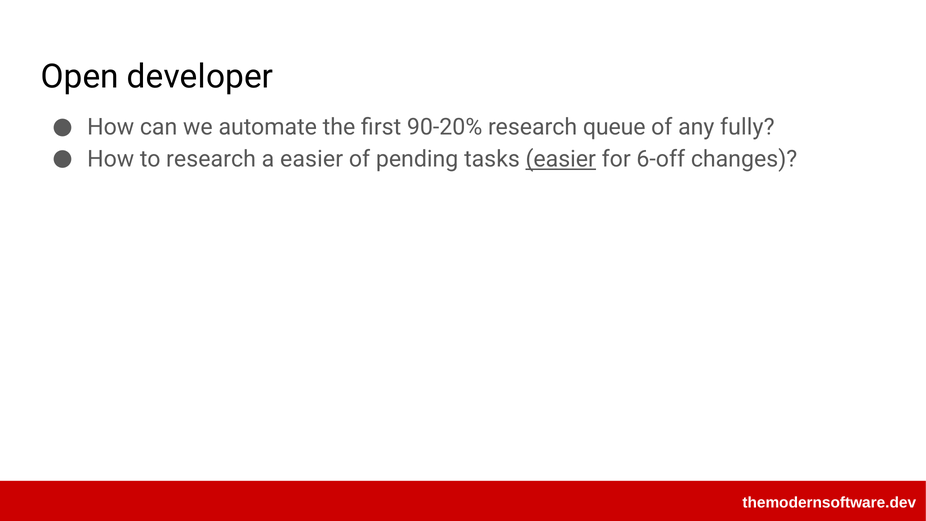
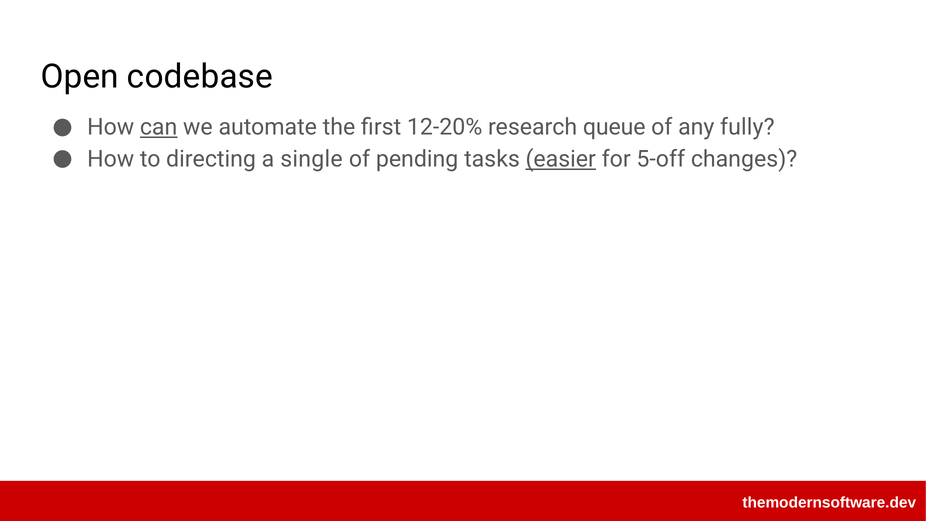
developer: developer -> codebase
can underline: none -> present
90-20%: 90-20% -> 12-20%
to research: research -> directing
a easier: easier -> single
6-off: 6-off -> 5-off
